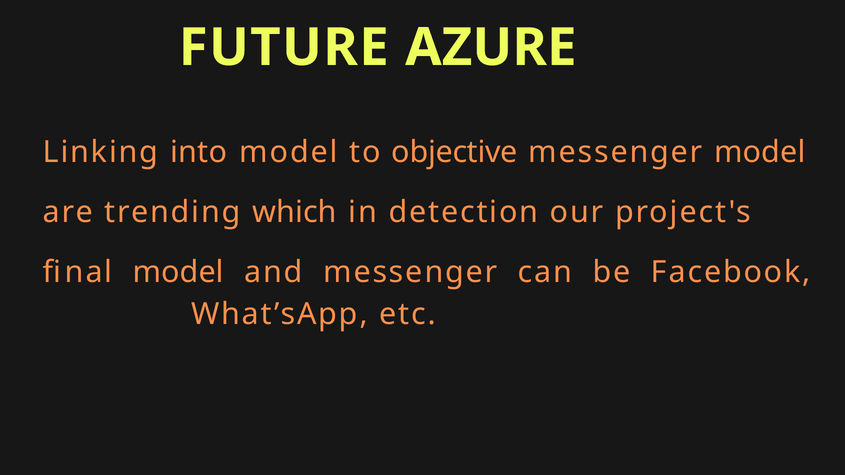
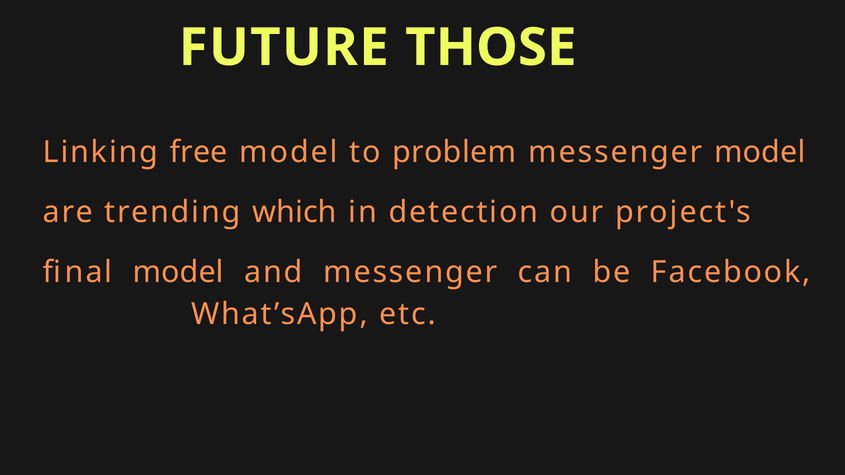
AZURE: AZURE -> THOSE
into: into -> free
objective: objective -> problem
